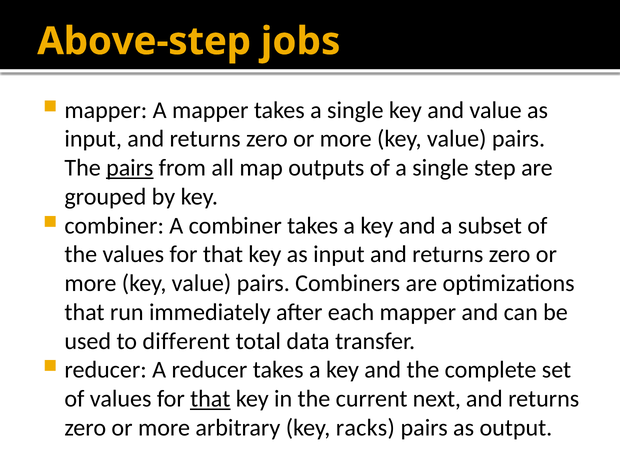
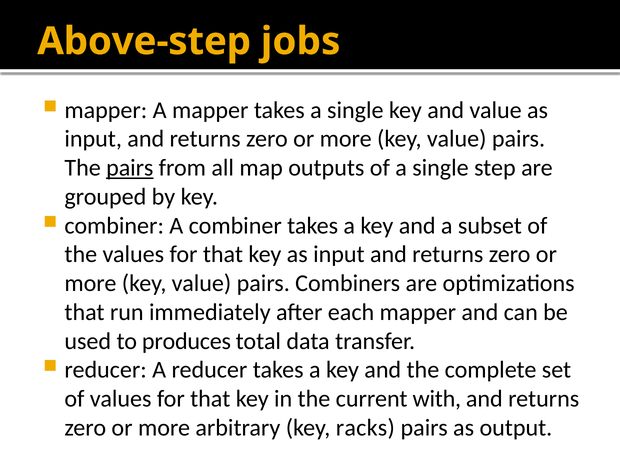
different: different -> produces
that at (210, 399) underline: present -> none
next: next -> with
